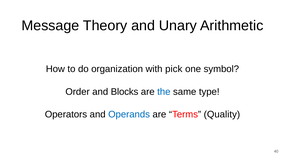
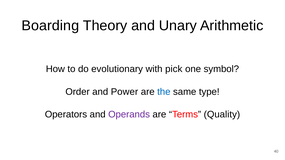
Message: Message -> Boarding
organization: organization -> evolutionary
Blocks: Blocks -> Power
Operands colour: blue -> purple
